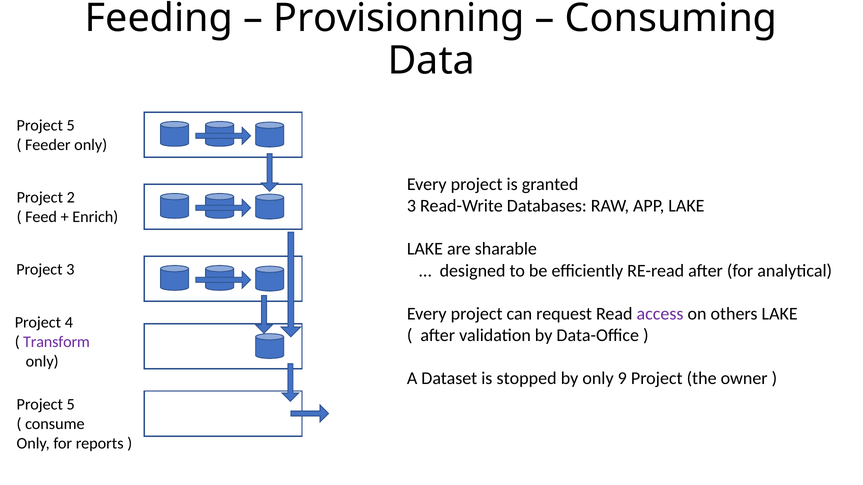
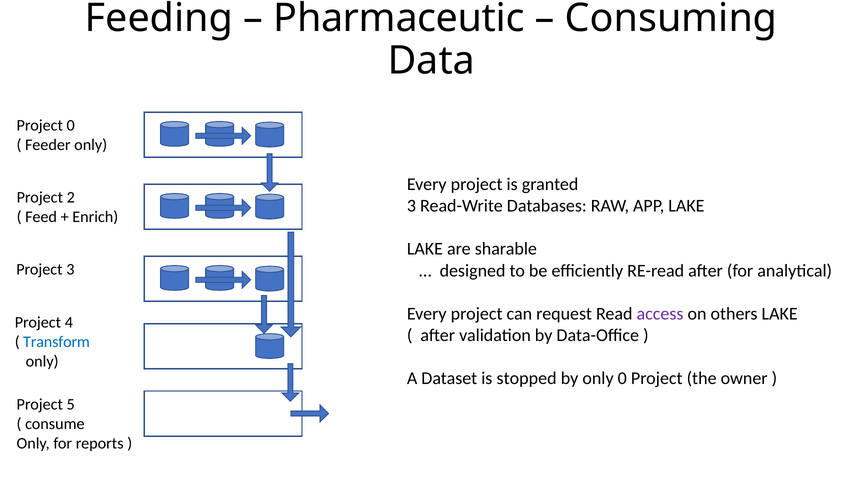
Provisionning: Provisionning -> Pharmaceutic
5 at (71, 126): 5 -> 0
Transform colour: purple -> blue
only 9: 9 -> 0
